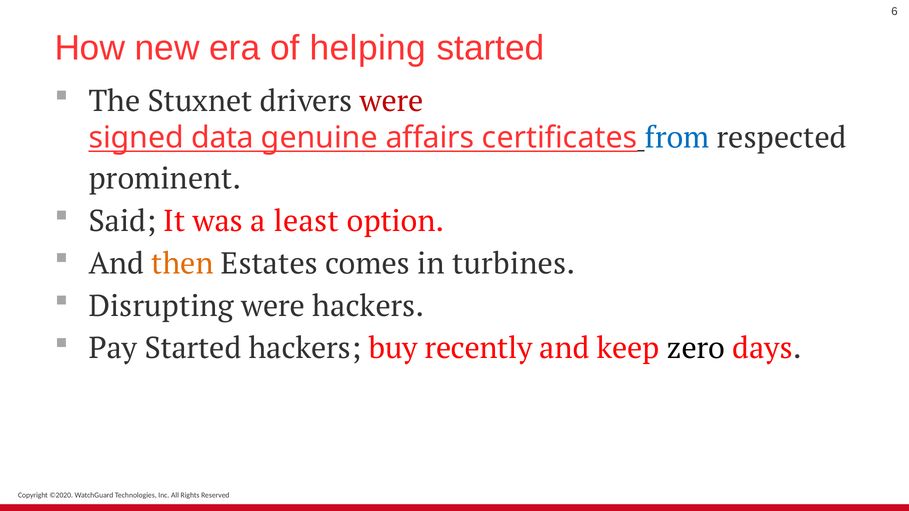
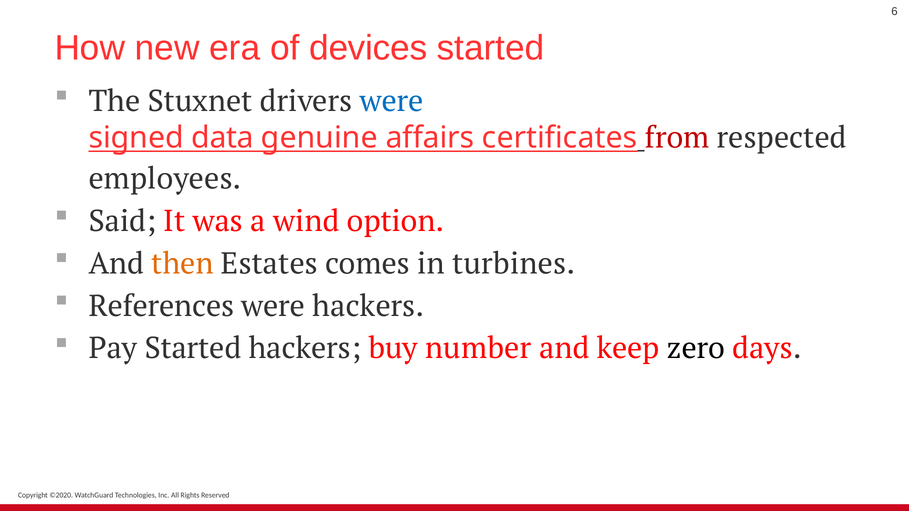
helping: helping -> devices
were at (392, 101) colour: red -> blue
from colour: blue -> red
prominent: prominent -> employees
least: least -> wind
Disrupting: Disrupting -> References
recently: recently -> number
